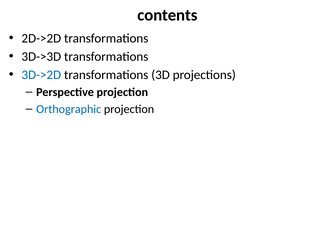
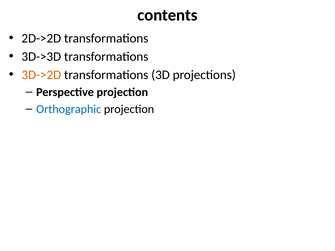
3D->2D colour: blue -> orange
